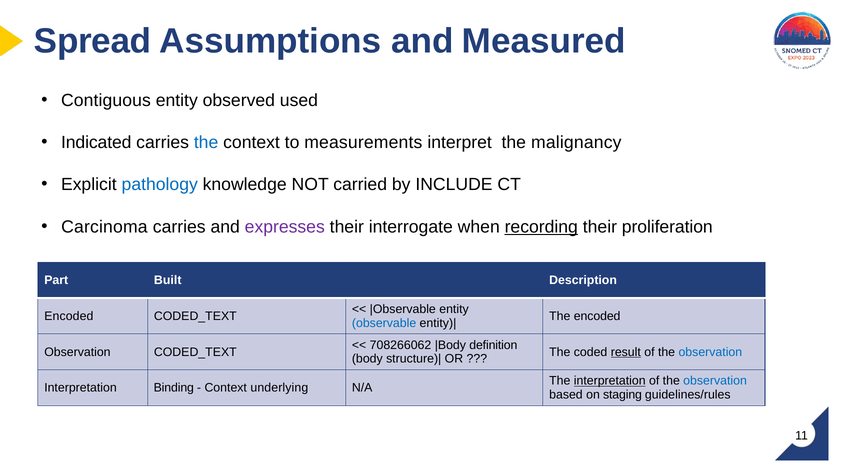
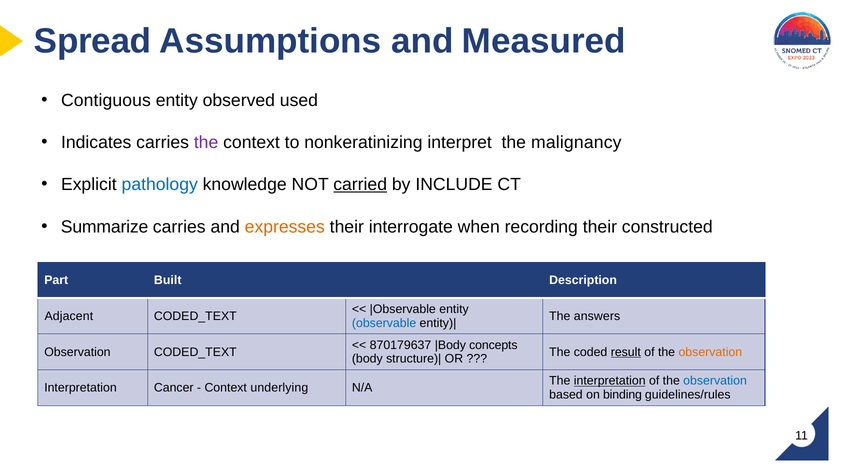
Indicated: Indicated -> Indicates
the at (206, 143) colour: blue -> purple
measurements: measurements -> nonkeratinizing
carried underline: none -> present
Carcinoma: Carcinoma -> Summarize
expresses colour: purple -> orange
recording underline: present -> none
proliferation: proliferation -> constructed
Encoded at (69, 316): Encoded -> Adjacent
The encoded: encoded -> answers
708266062: 708266062 -> 870179637
definition: definition -> concepts
observation at (710, 352) colour: blue -> orange
Binding: Binding -> Cancer
staging: staging -> binding
